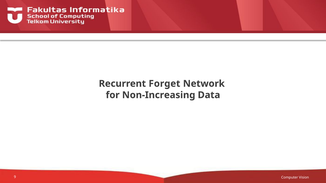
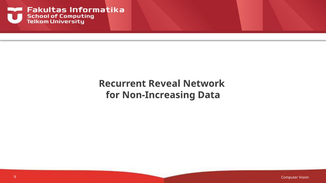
Forget: Forget -> Reveal
